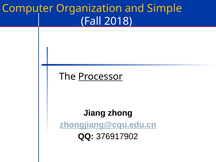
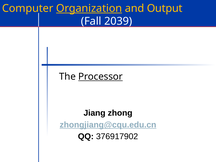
Organization underline: none -> present
Simple: Simple -> Output
2018: 2018 -> 2039
